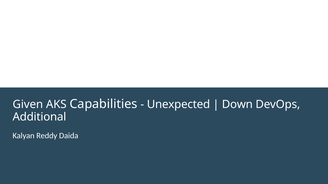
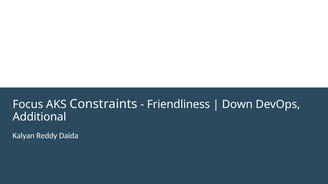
Given: Given -> Focus
Capabilities: Capabilities -> Constraints
Unexpected: Unexpected -> Friendliness
